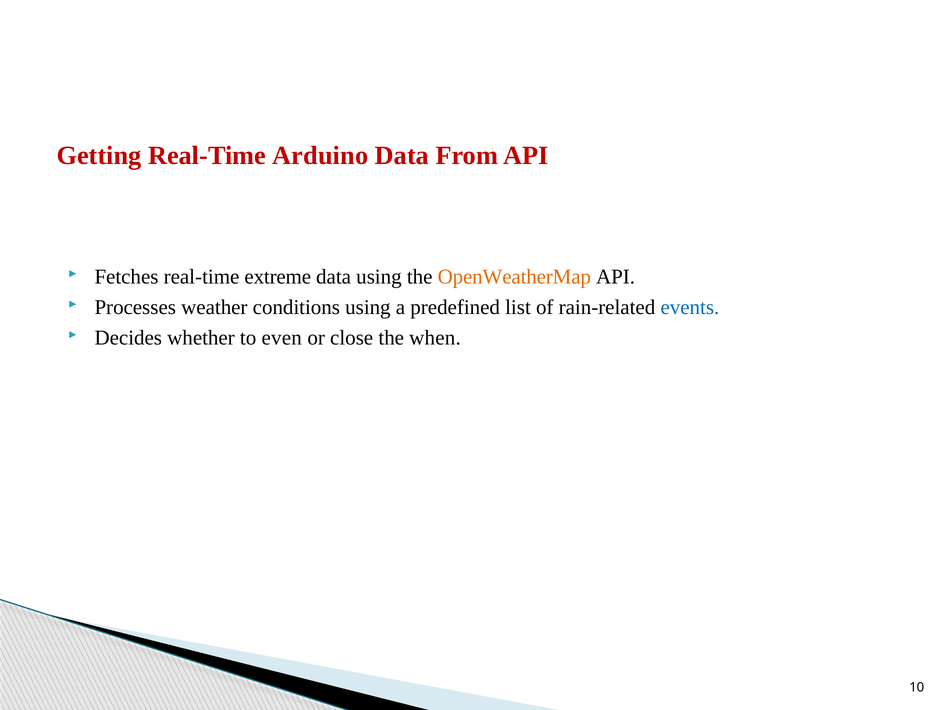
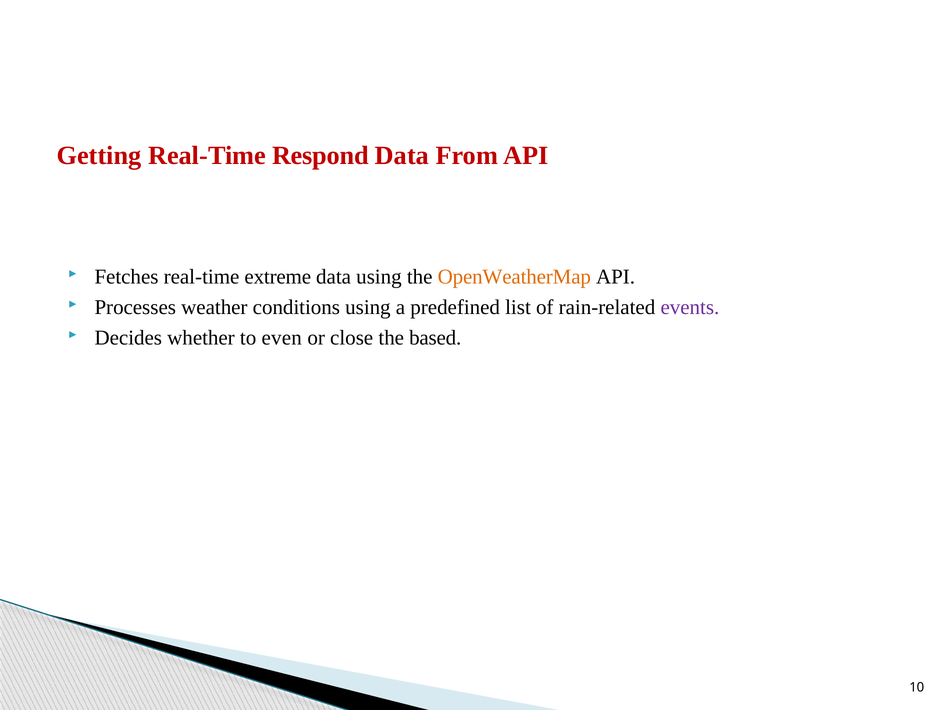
Arduino: Arduino -> Respond
events colour: blue -> purple
when: when -> based
